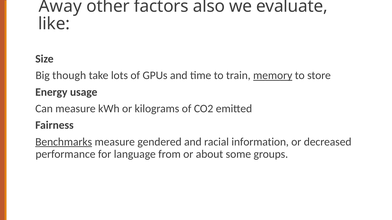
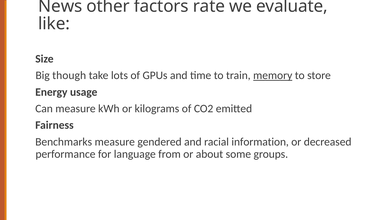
Away: Away -> News
also: also -> rate
Benchmarks underline: present -> none
